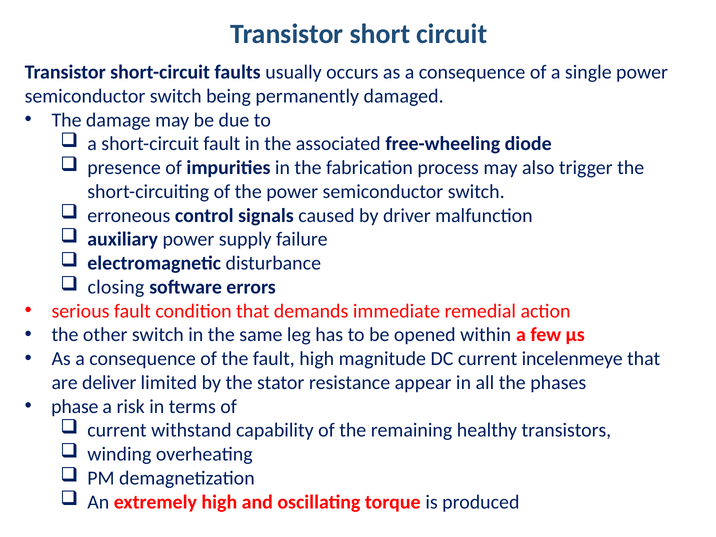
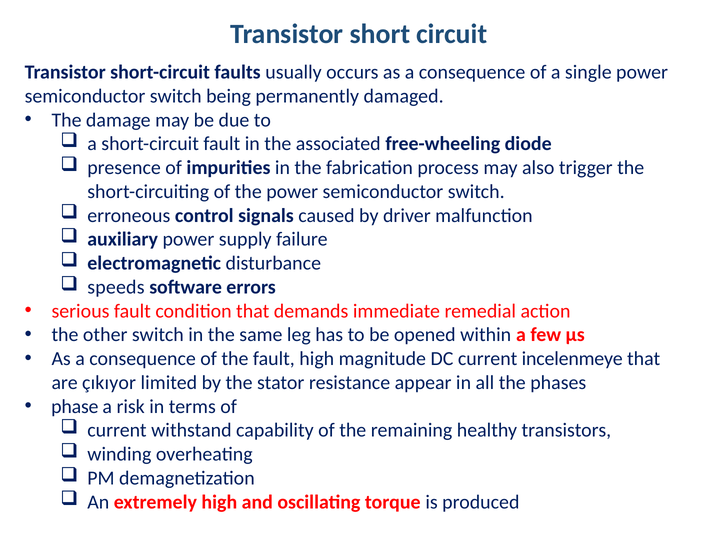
closing: closing -> speeds
deliver: deliver -> çıkıyor
